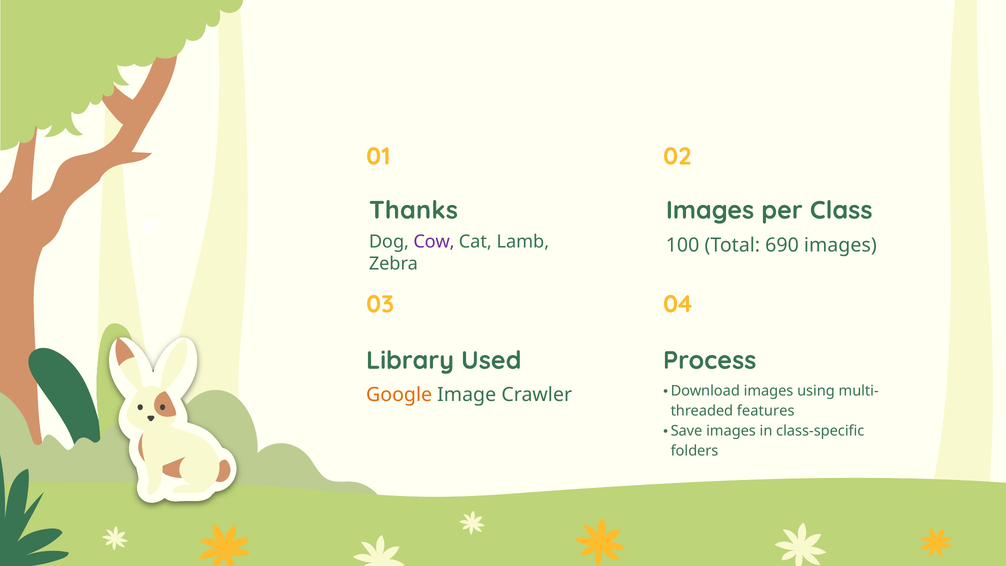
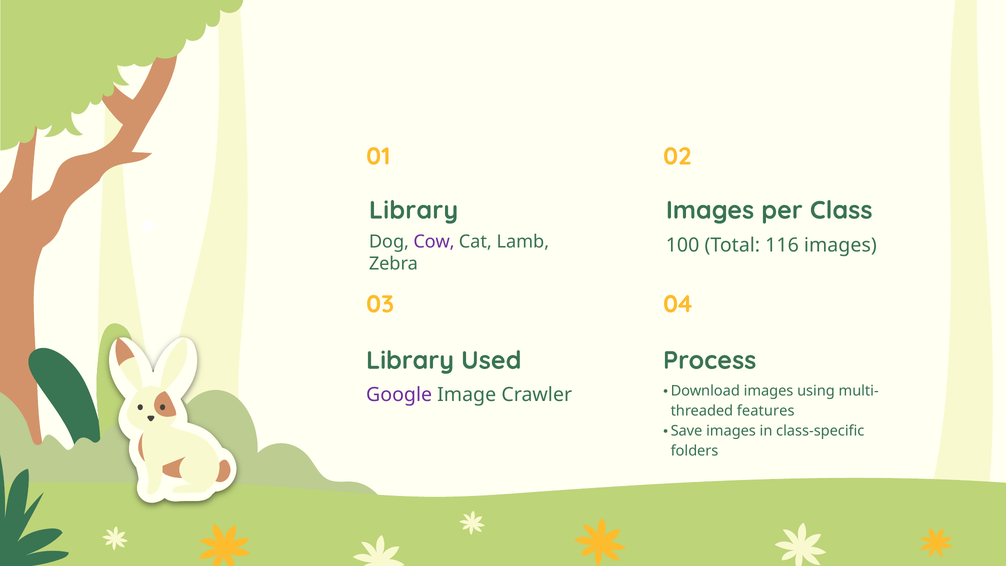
Thanks at (413, 210): Thanks -> Library
690: 690 -> 116
Google colour: orange -> purple
